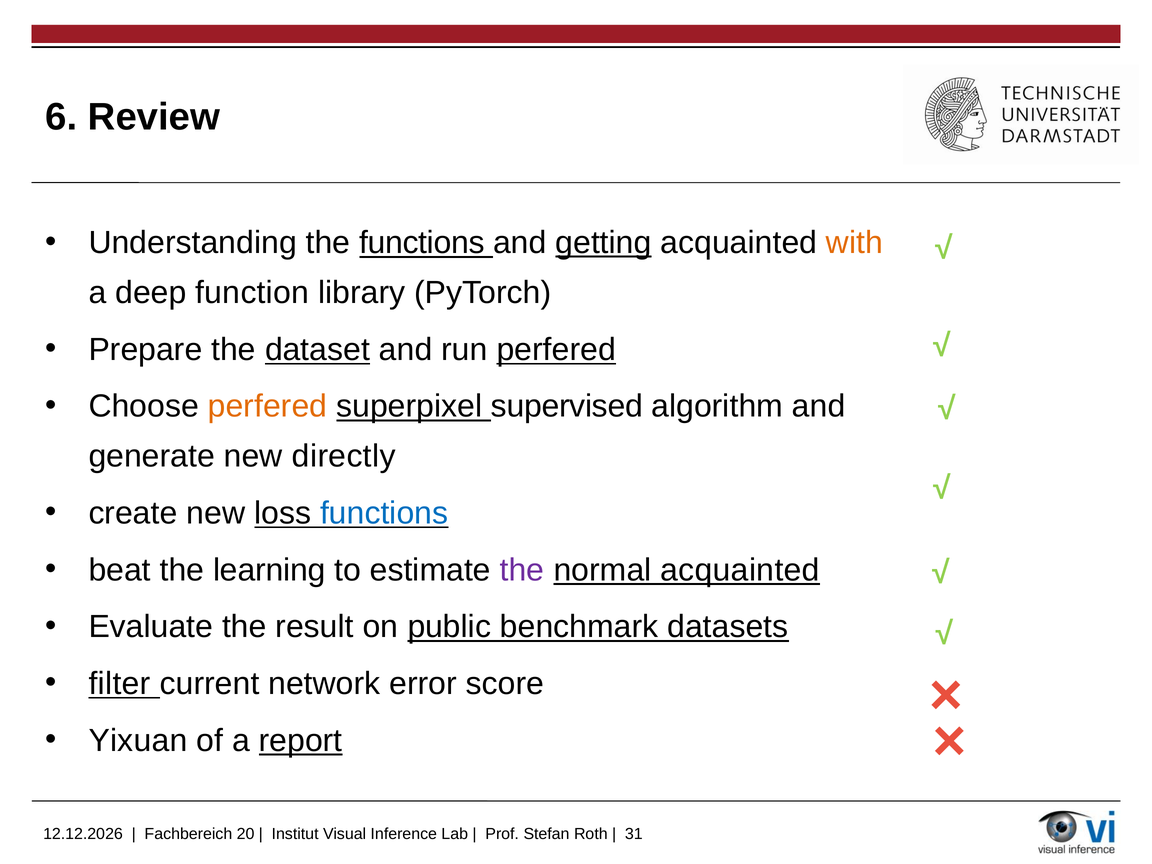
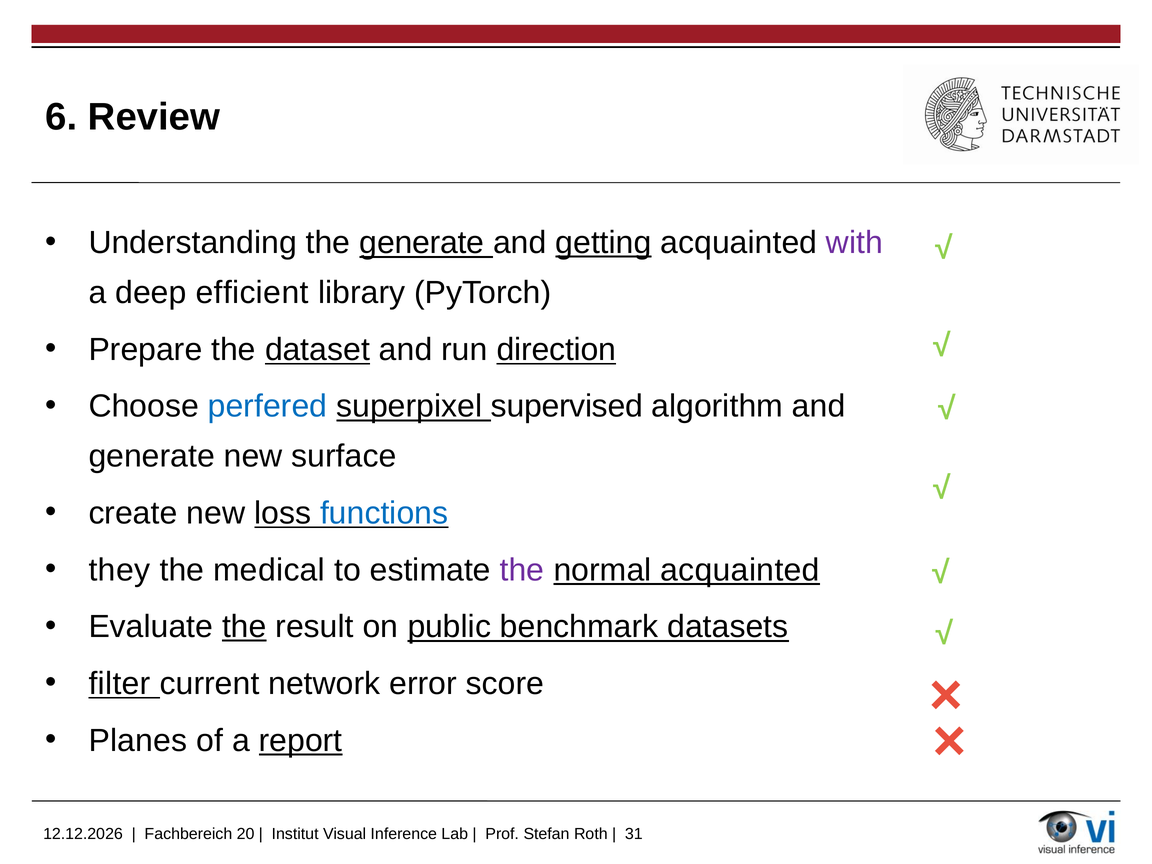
the functions: functions -> generate
with colour: orange -> purple
function: function -> efficient
run perfered: perfered -> direction
perfered at (267, 406) colour: orange -> blue
directly: directly -> surface
beat: beat -> they
learning: learning -> medical
the at (244, 627) underline: none -> present
Yixuan: Yixuan -> Planes
